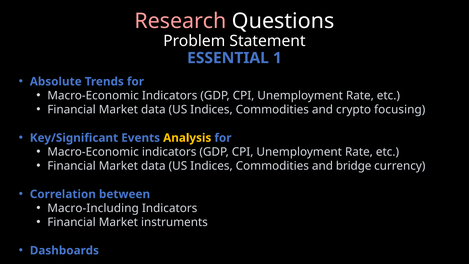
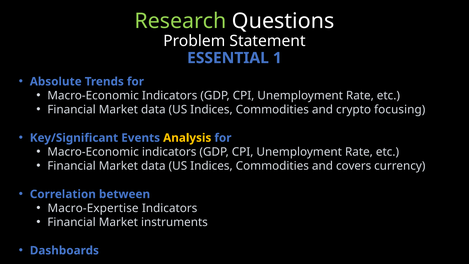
Research colour: pink -> light green
bridge: bridge -> covers
Macro-Including: Macro-Including -> Macro-Expertise
